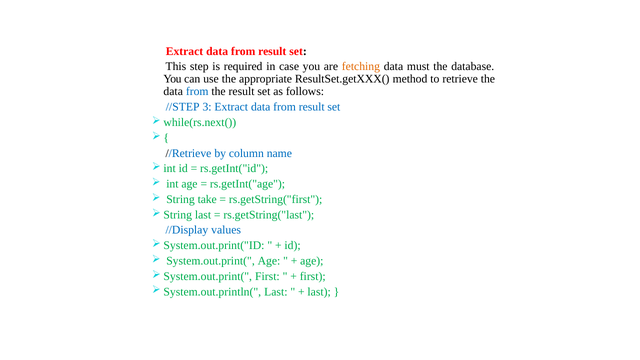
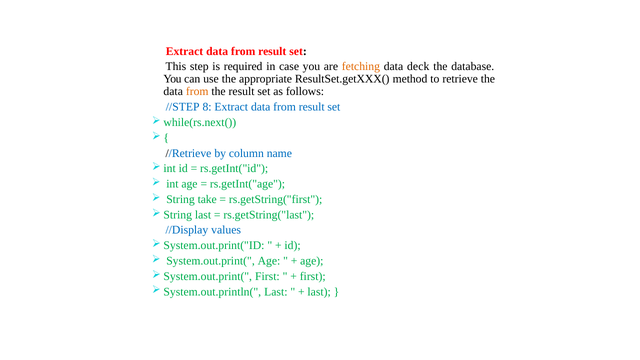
must: must -> deck
from at (197, 92) colour: blue -> orange
3: 3 -> 8
